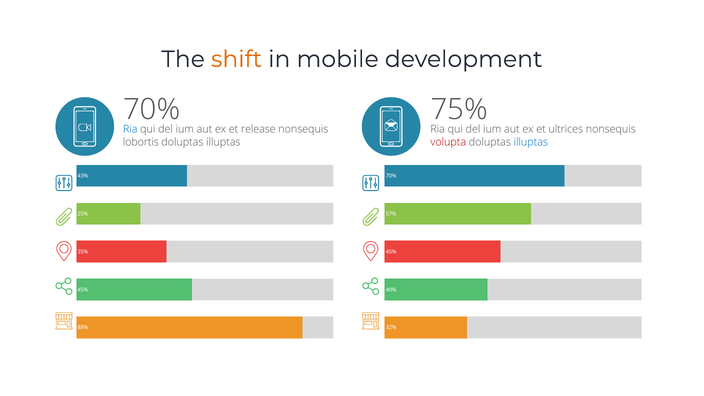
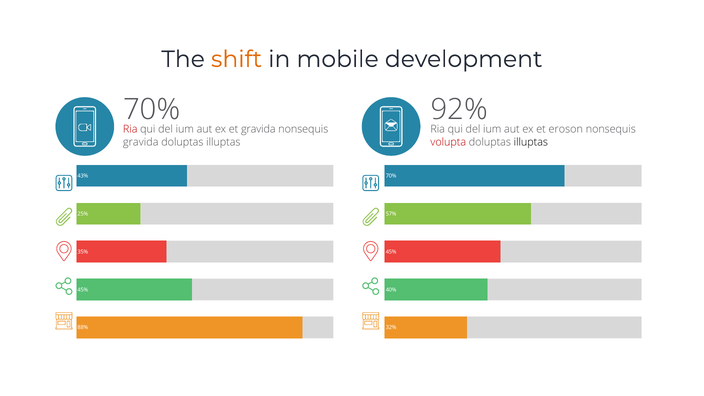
75%: 75% -> 92%
Ria at (130, 129) colour: blue -> red
et release: release -> gravida
ultrices: ultrices -> eroson
lobortis at (141, 142): lobortis -> gravida
illuptas at (531, 142) colour: blue -> black
